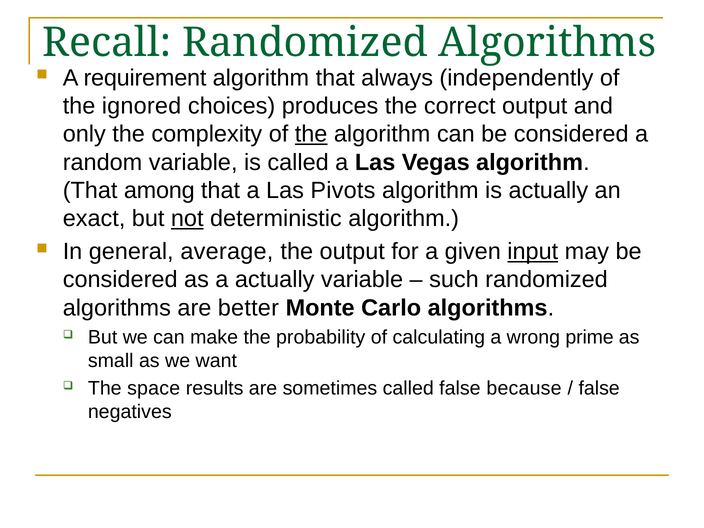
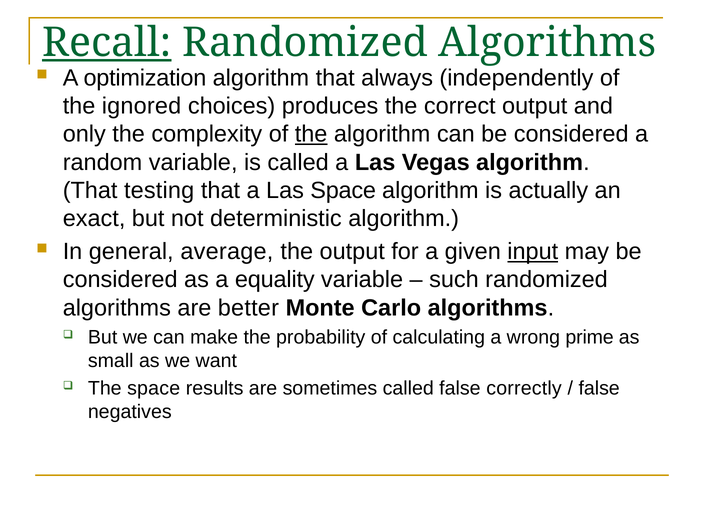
Recall underline: none -> present
requirement: requirement -> optimization
among: among -> testing
Las Pivots: Pivots -> Space
not underline: present -> none
a actually: actually -> equality
because: because -> correctly
